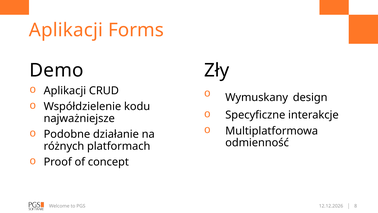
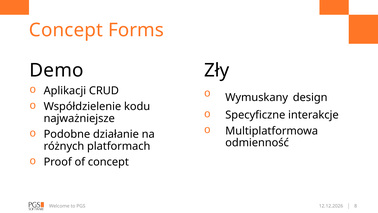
Aplikacji at (66, 30): Aplikacji -> Concept
